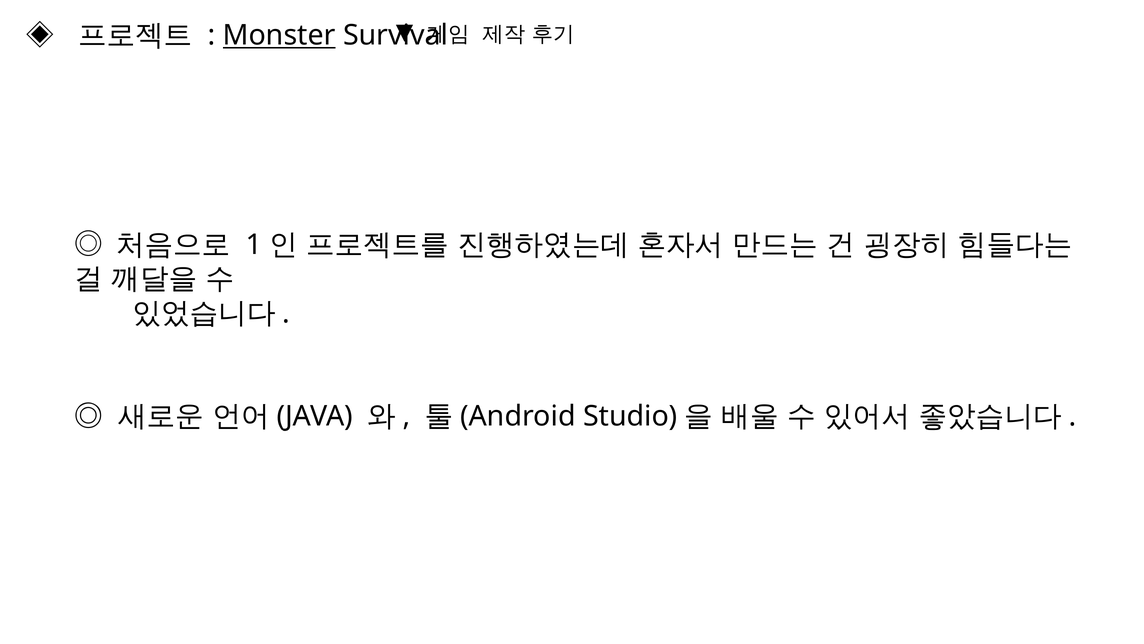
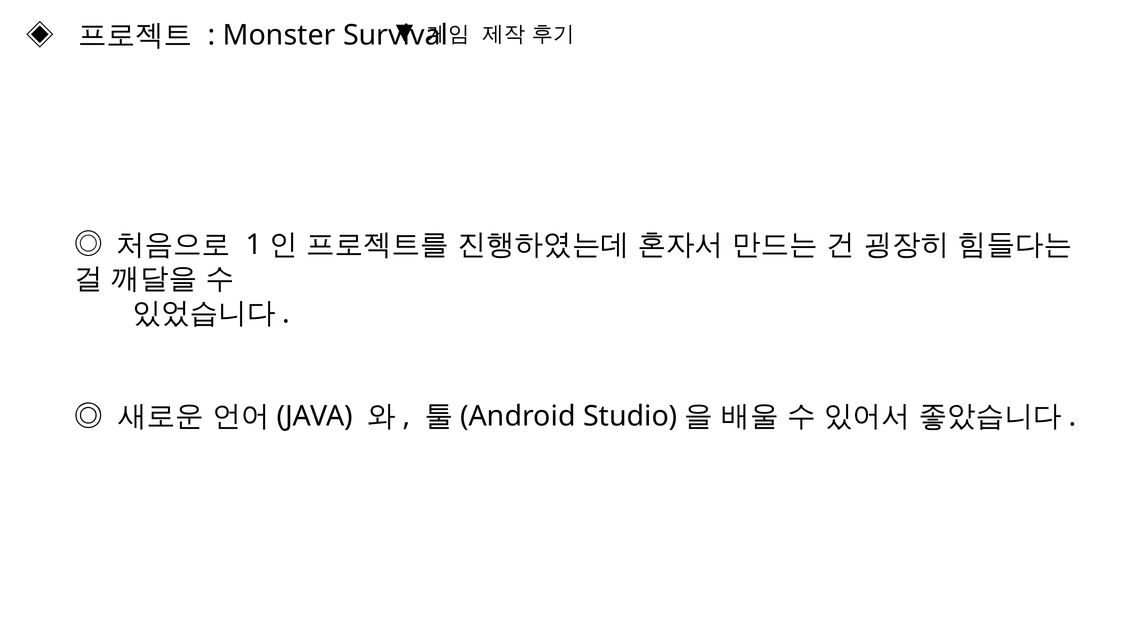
Monster underline: present -> none
